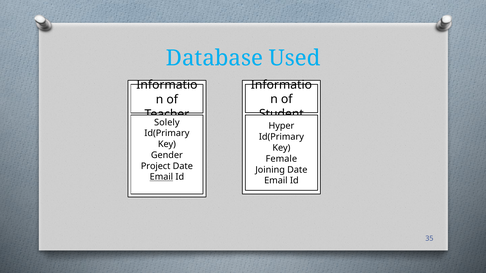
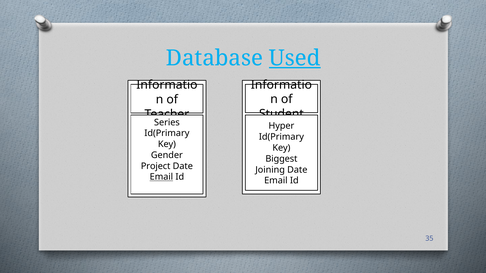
Used underline: none -> present
Solely: Solely -> Series
Female: Female -> Biggest
